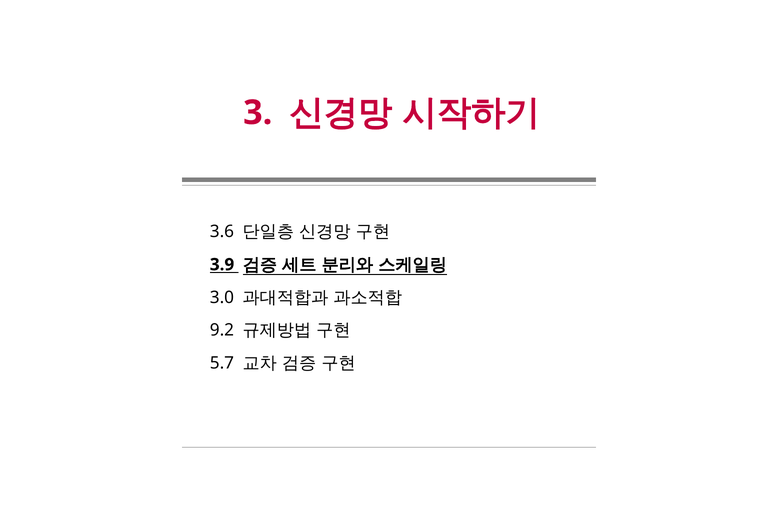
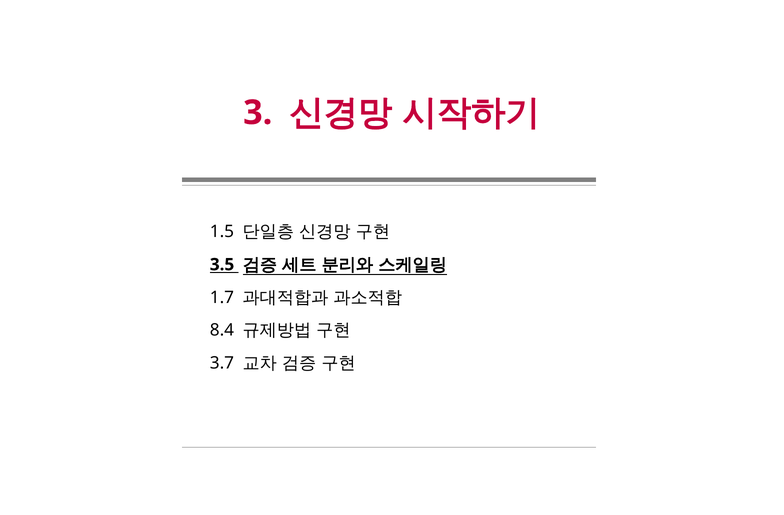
3.6: 3.6 -> 1.5
3.9: 3.9 -> 3.5
3.0: 3.0 -> 1.7
9.2: 9.2 -> 8.4
5.7: 5.7 -> 3.7
